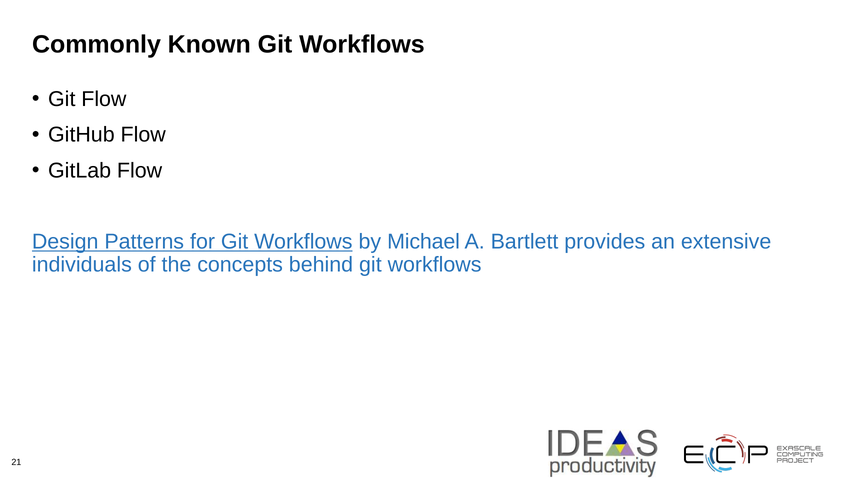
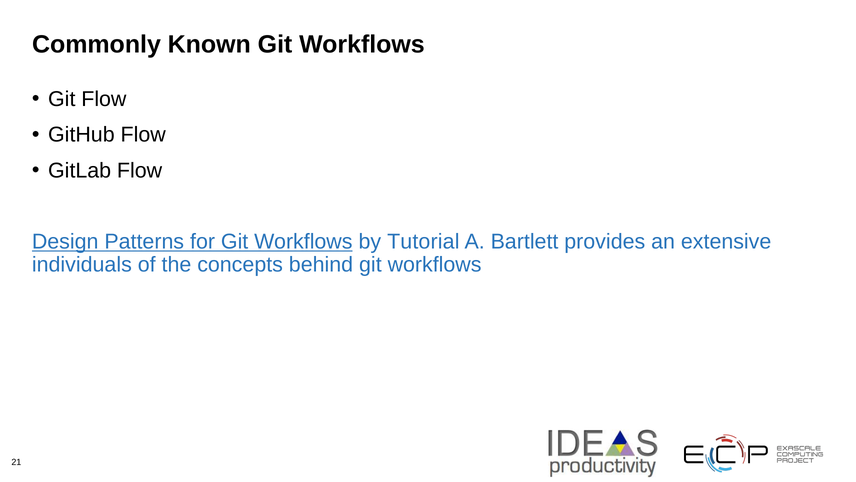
Michael: Michael -> Tutorial
